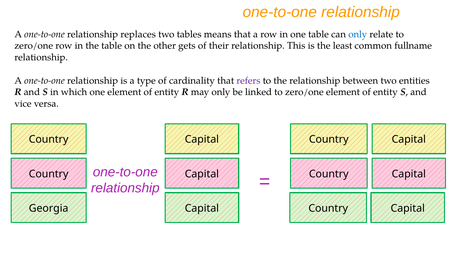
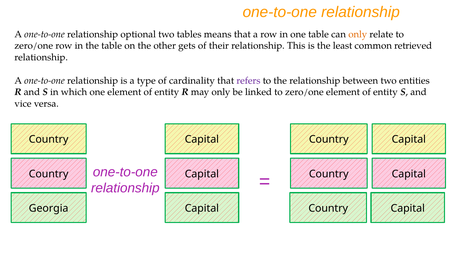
replaces: replaces -> optional
only at (358, 34) colour: blue -> orange
fullname: fullname -> retrieved
